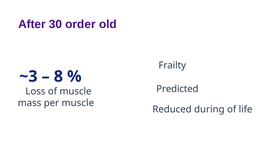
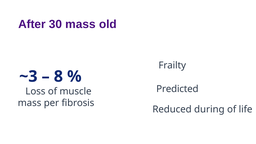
30 order: order -> mass
per muscle: muscle -> fibrosis
